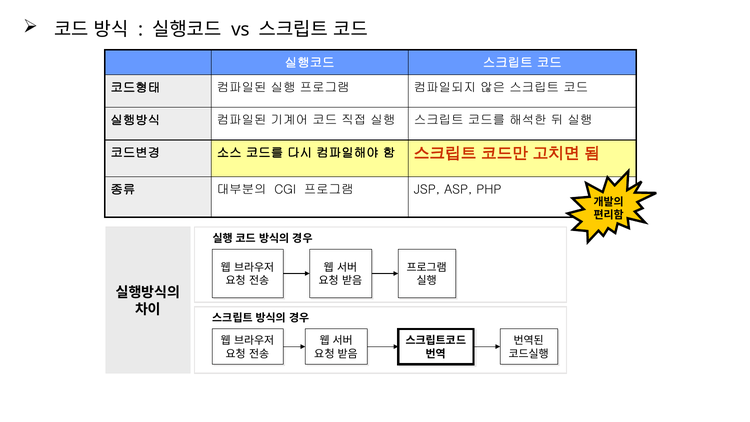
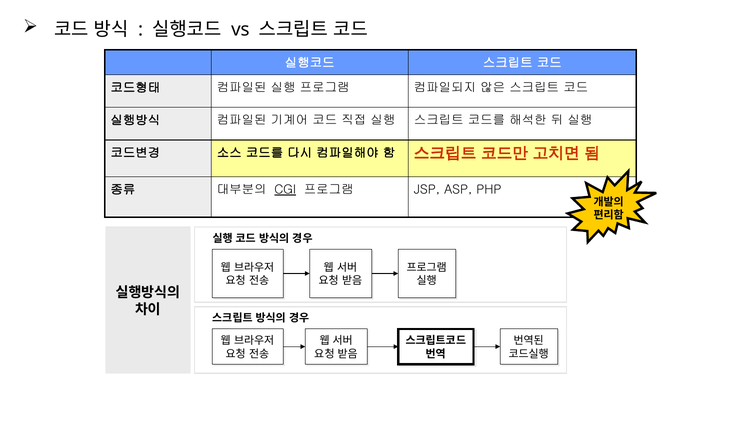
CGI underline: none -> present
